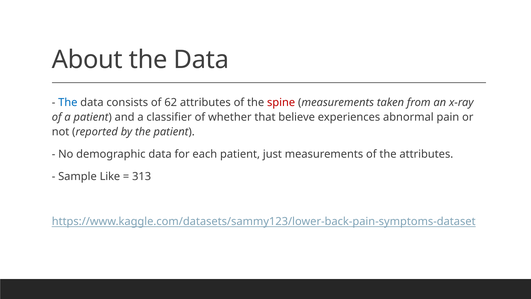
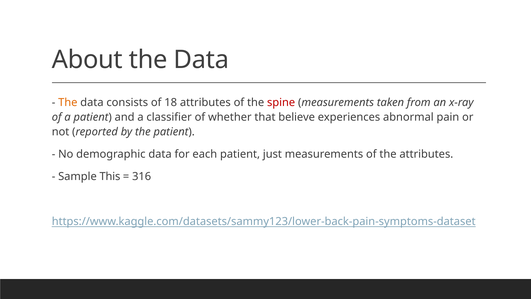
The at (68, 103) colour: blue -> orange
62: 62 -> 18
Like: Like -> This
313: 313 -> 316
